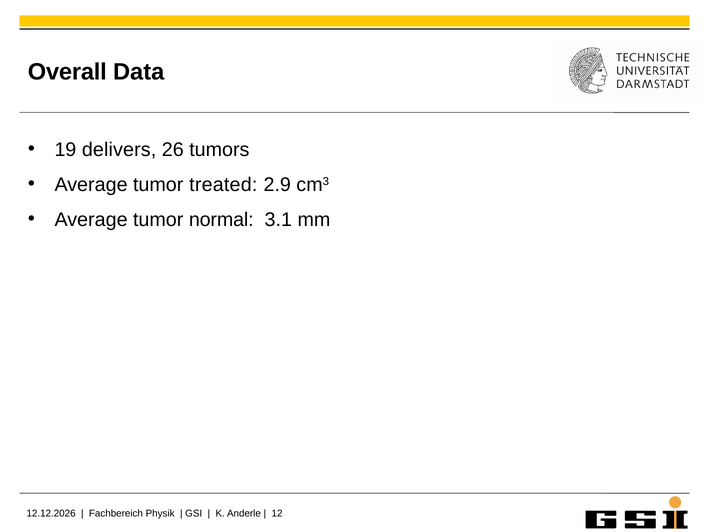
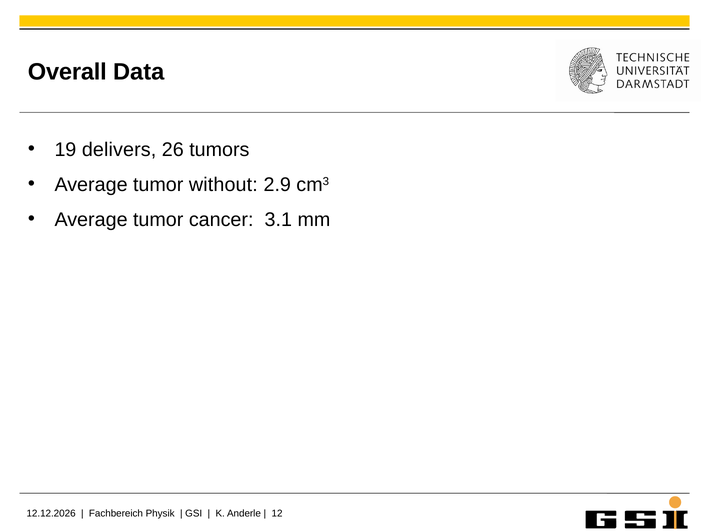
treated: treated -> without
normal: normal -> cancer
